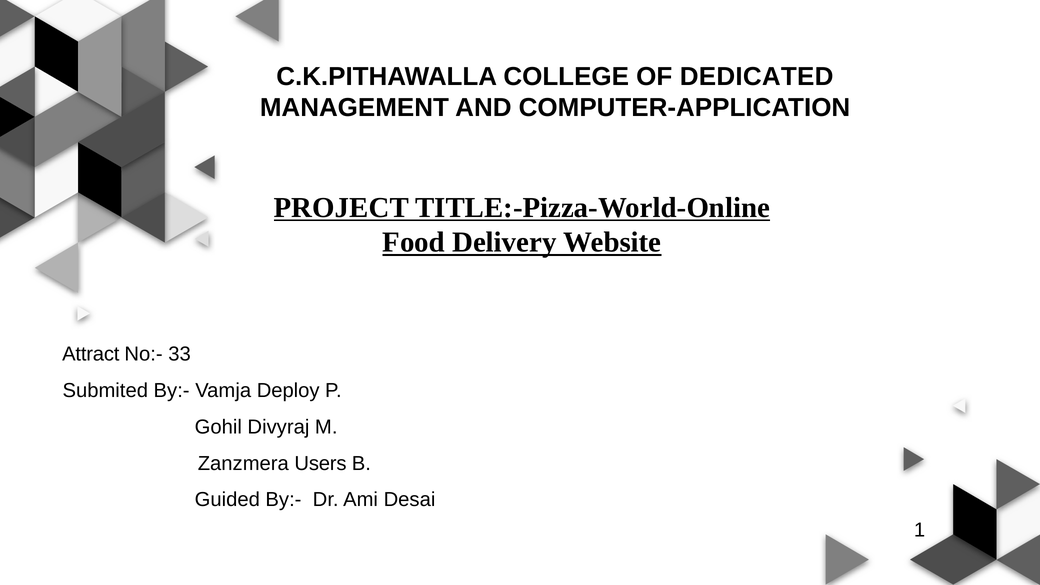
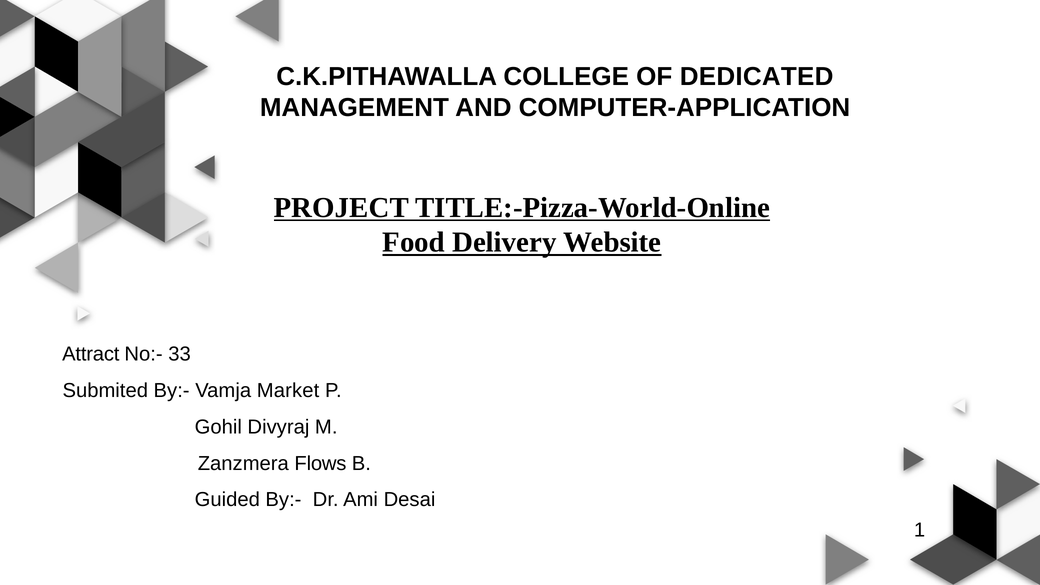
Deploy: Deploy -> Market
Users: Users -> Flows
